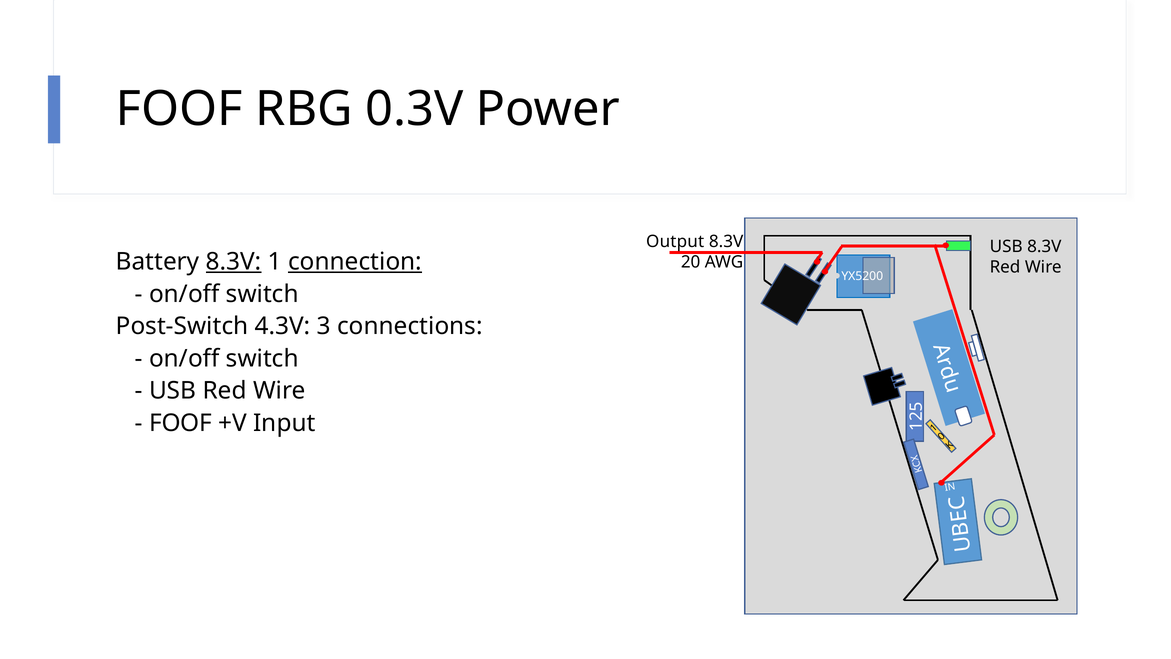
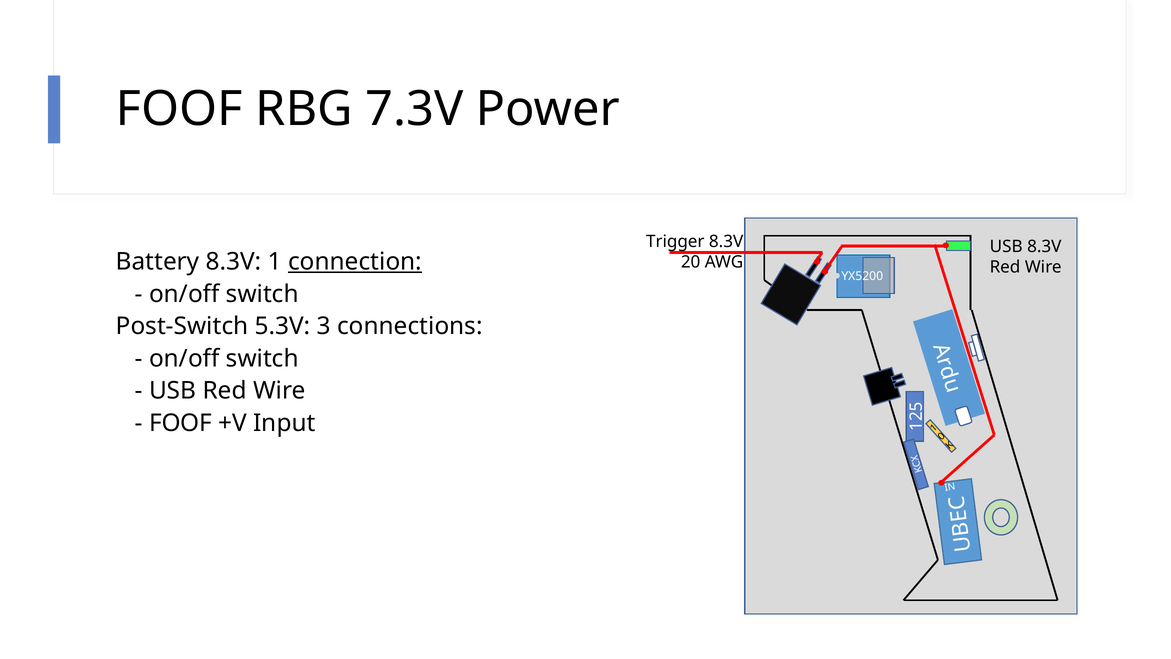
0.3V: 0.3V -> 7.3V
Output: Output -> Trigger
8.3V at (234, 262) underline: present -> none
4.3V: 4.3V -> 5.3V
